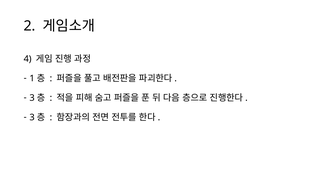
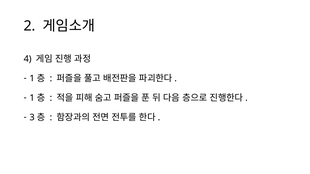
3 at (32, 98): 3 -> 1
